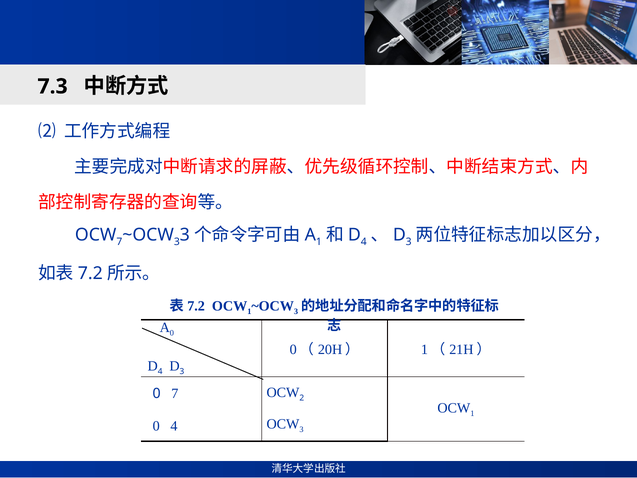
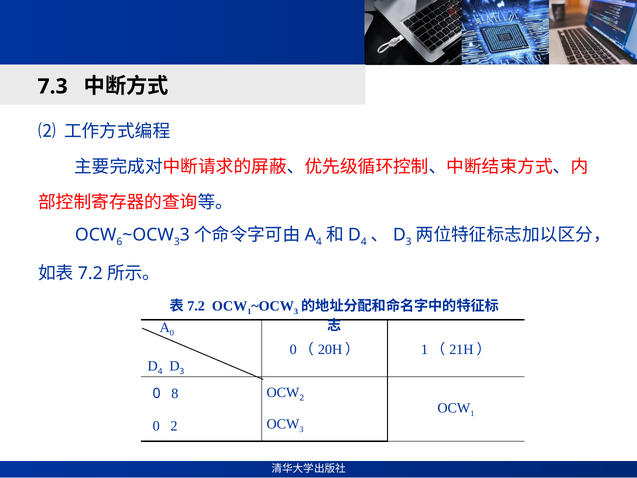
7 at (119, 242): 7 -> 6
1 at (319, 242): 1 -> 4
0 7: 7 -> 8
0 4: 4 -> 2
